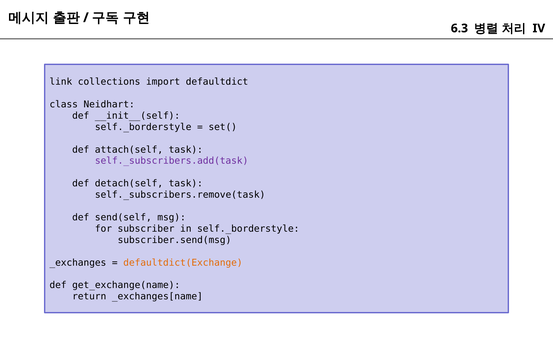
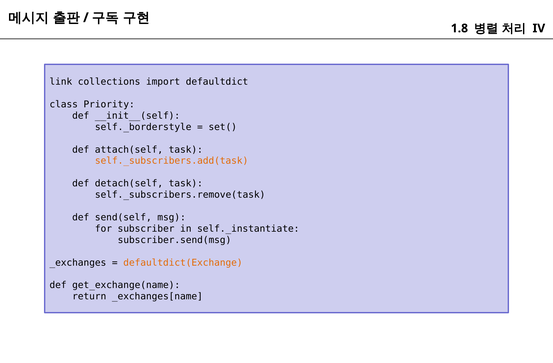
6.3: 6.3 -> 1.8
Neidhart: Neidhart -> Priority
self._subscribers.add(task colour: purple -> orange
in self._borderstyle: self._borderstyle -> self._instantiate
